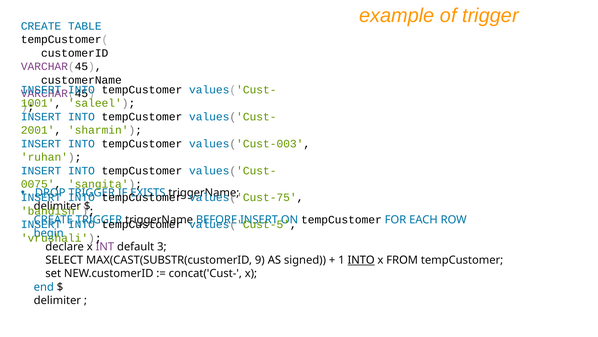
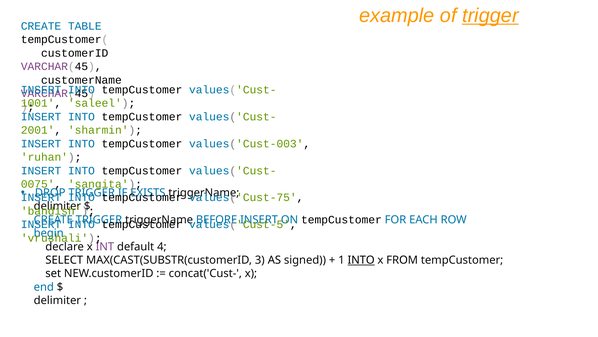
trigger at (490, 16) underline: none -> present
3: 3 -> 4
9: 9 -> 3
